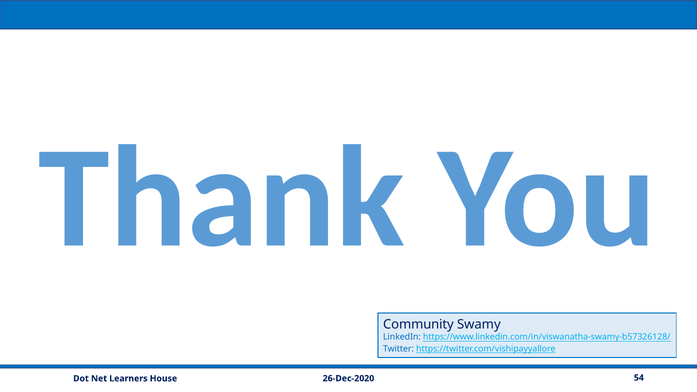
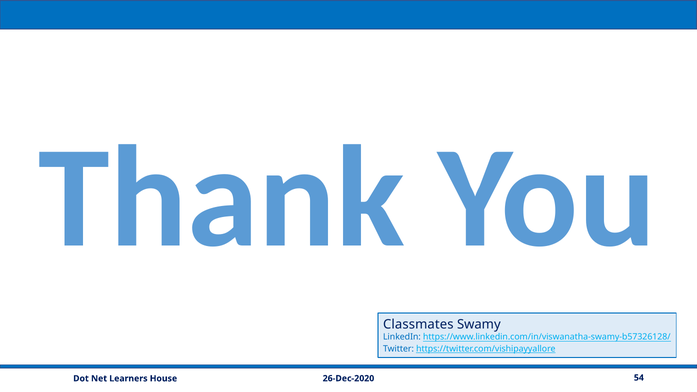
Community: Community -> Classmates
